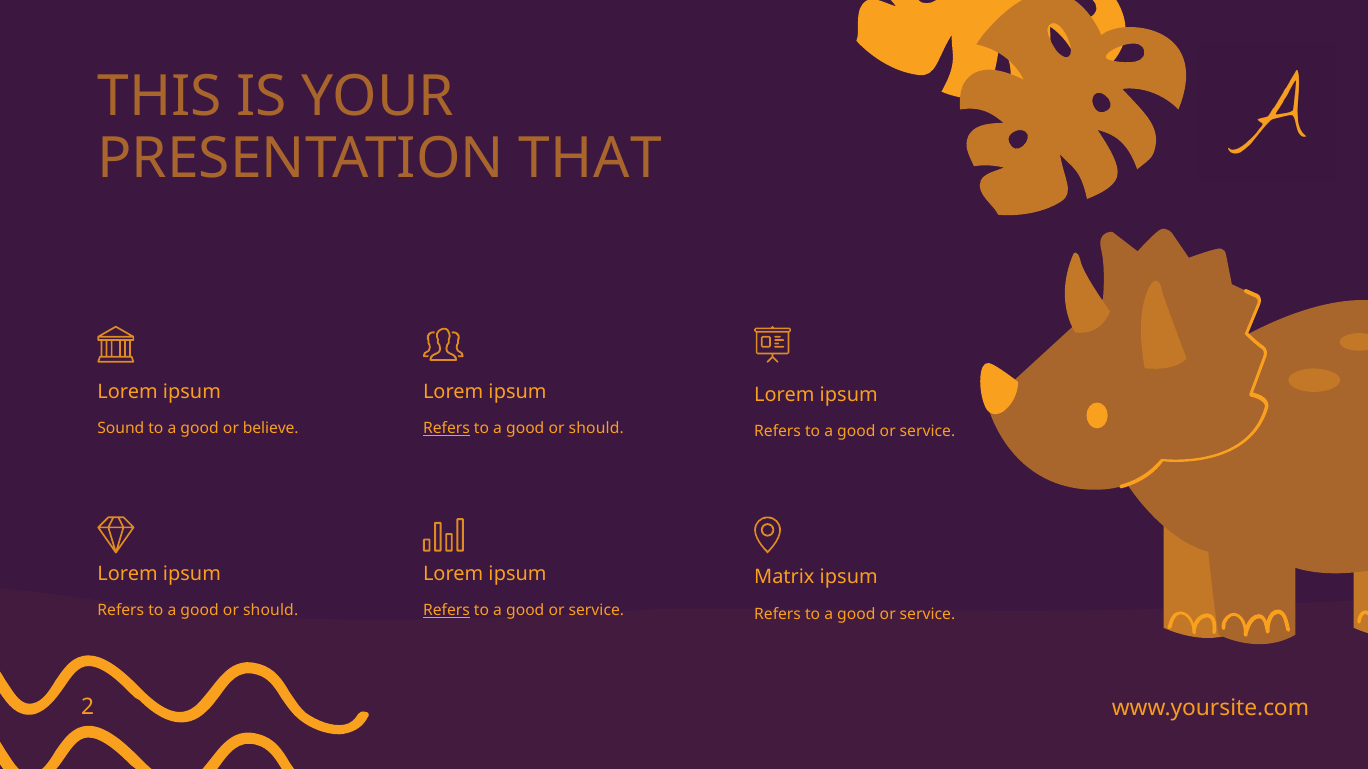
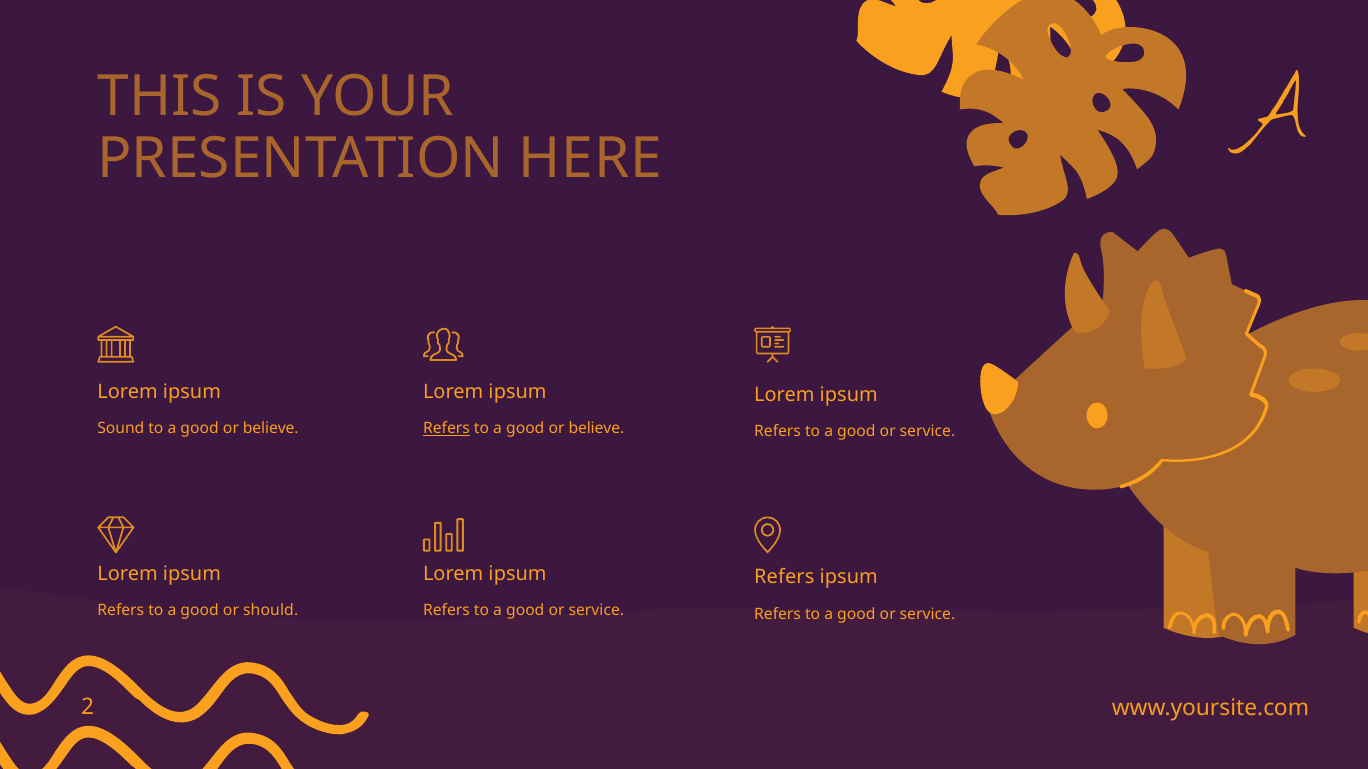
THAT: THAT -> HERE
should at (596, 429): should -> believe
Matrix at (784, 578): Matrix -> Refers
Refers at (446, 611) underline: present -> none
